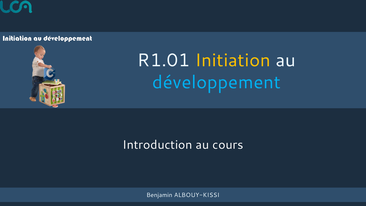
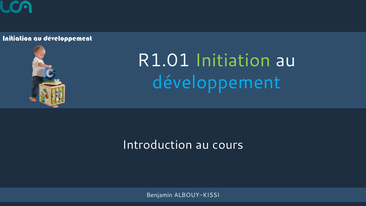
Initiation colour: yellow -> light green
